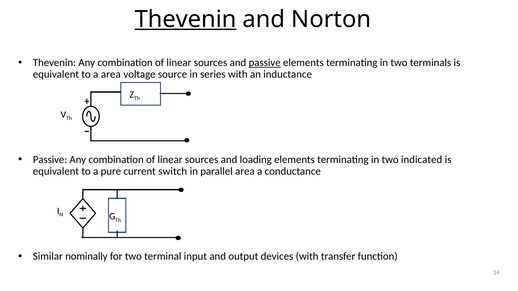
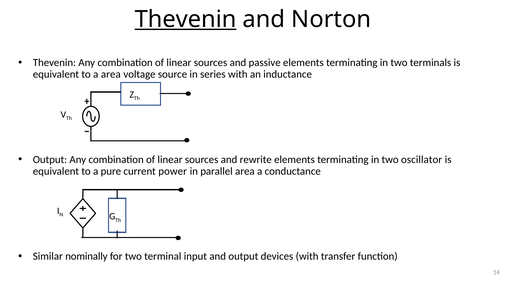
passive at (265, 63) underline: present -> none
Passive at (50, 160): Passive -> Output
loading: loading -> rewrite
indicated: indicated -> oscillator
switch: switch -> power
